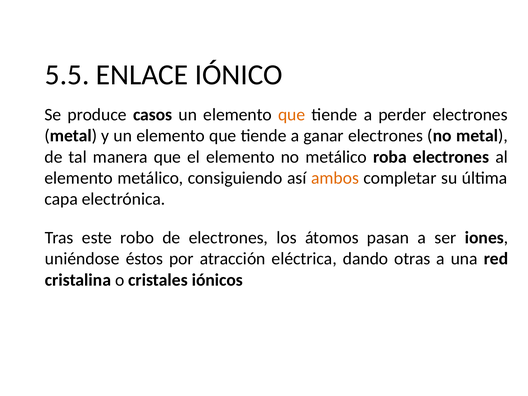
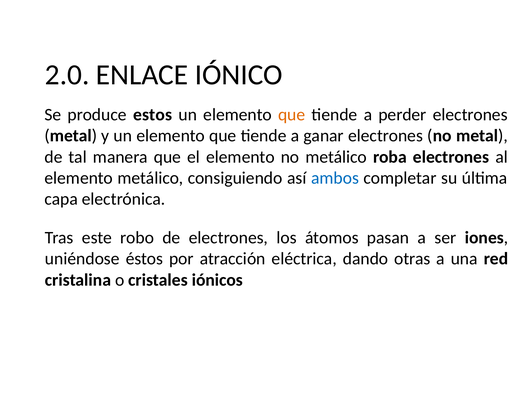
5.5: 5.5 -> 2.0
casos: casos -> estos
ambos colour: orange -> blue
